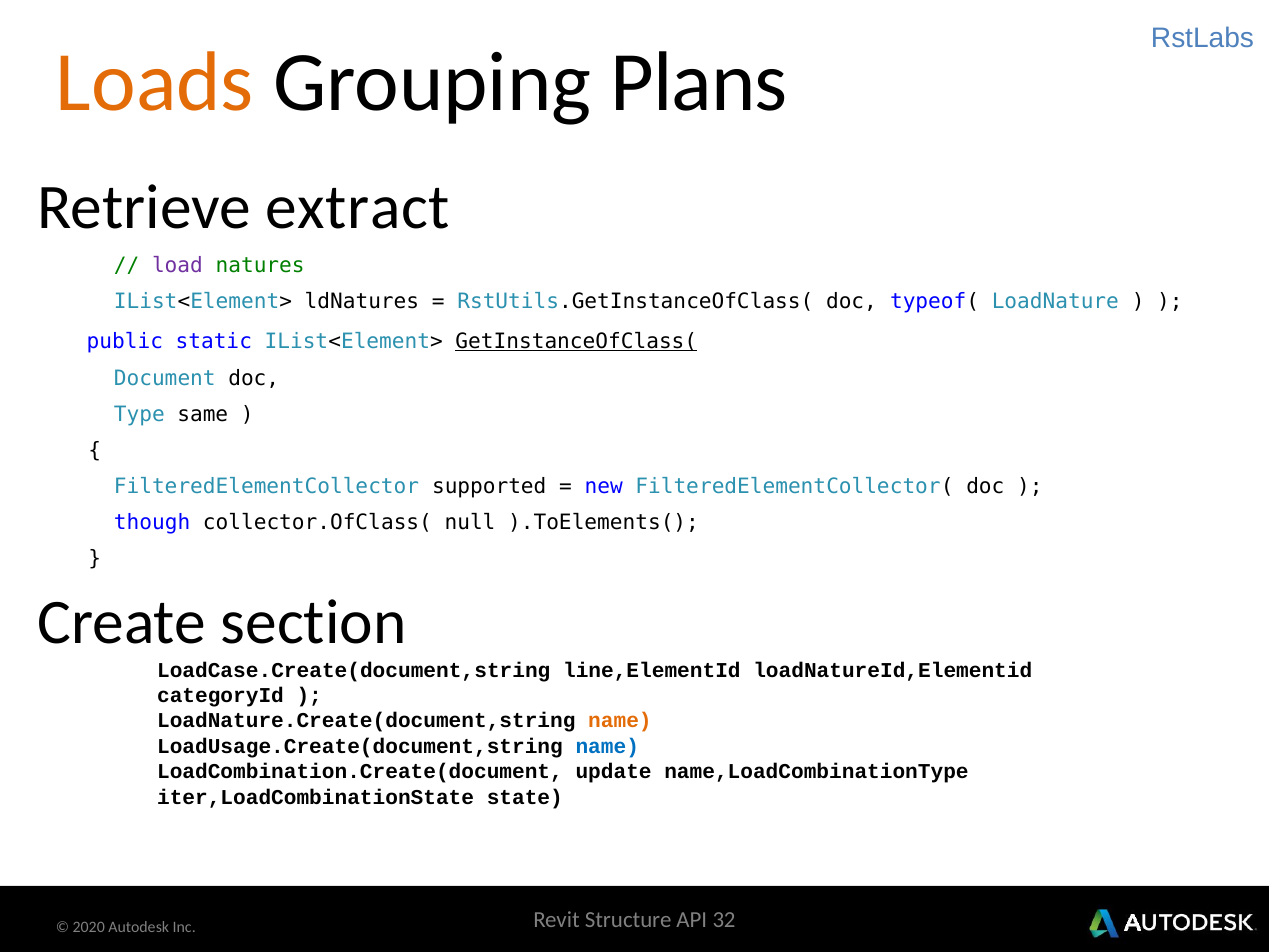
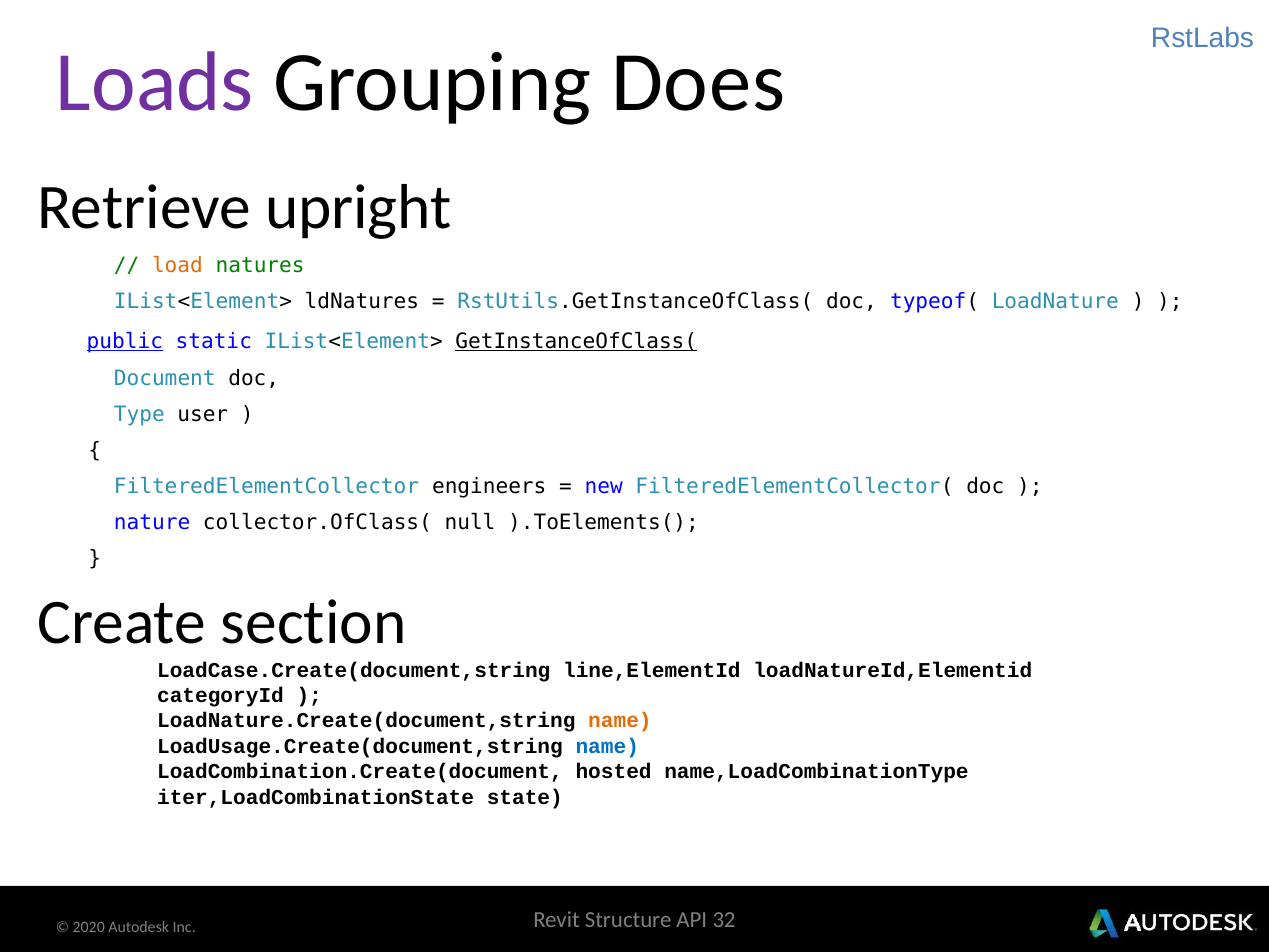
Loads colour: orange -> purple
Plans: Plans -> Does
extract: extract -> upright
load colour: purple -> orange
public underline: none -> present
same: same -> user
supported: supported -> engineers
though: though -> nature
update: update -> hosted
